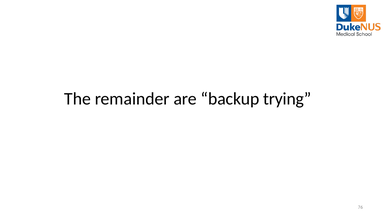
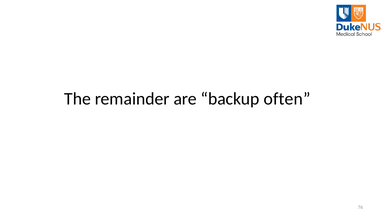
trying: trying -> often
